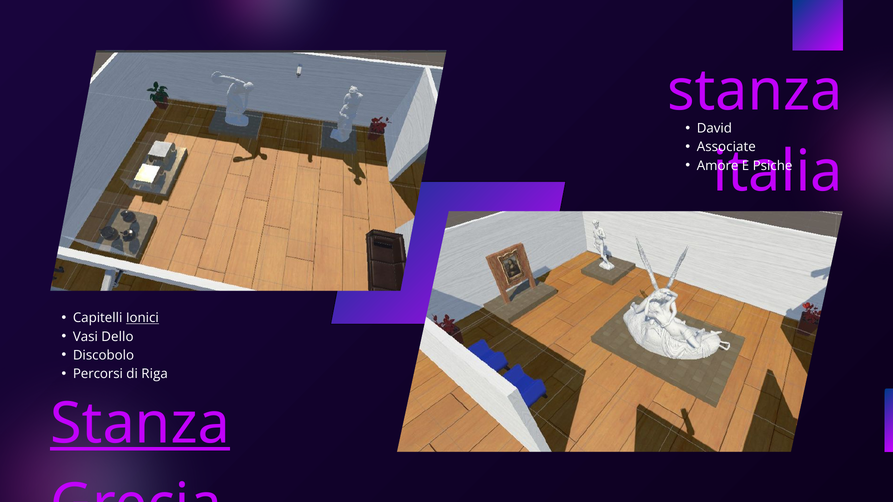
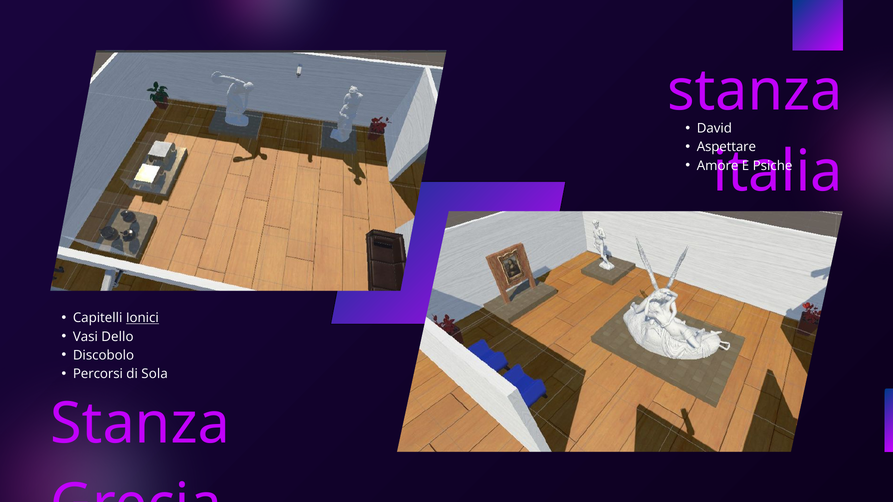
Associate: Associate -> Aspettare
Riga: Riga -> Sola
Stanza at (140, 424) underline: present -> none
